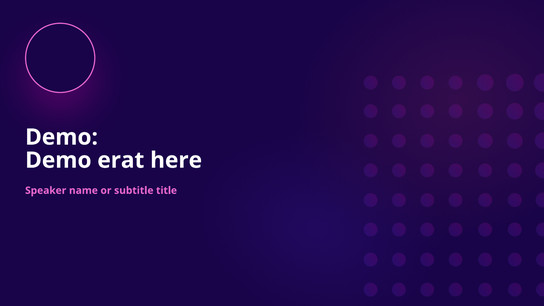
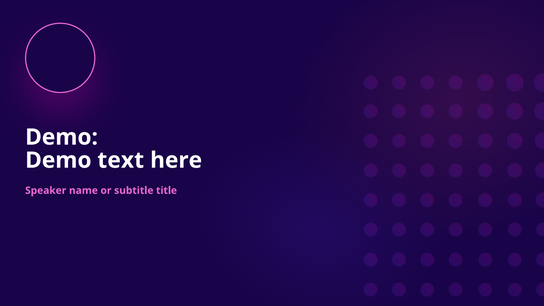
erat: erat -> text
